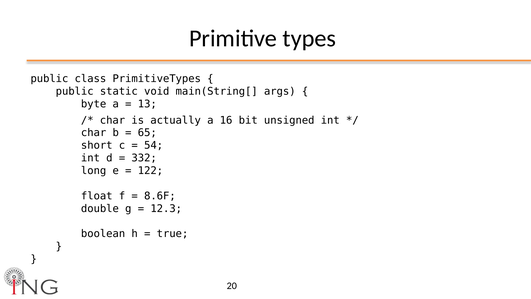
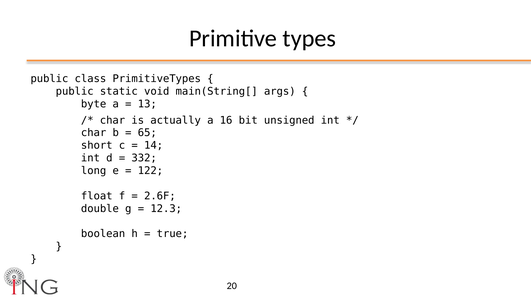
54: 54 -> 14
8.6F: 8.6F -> 2.6F
